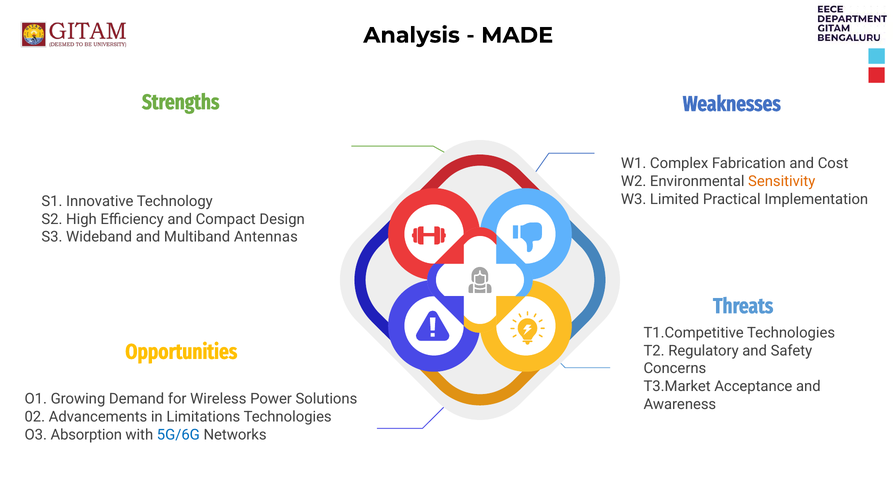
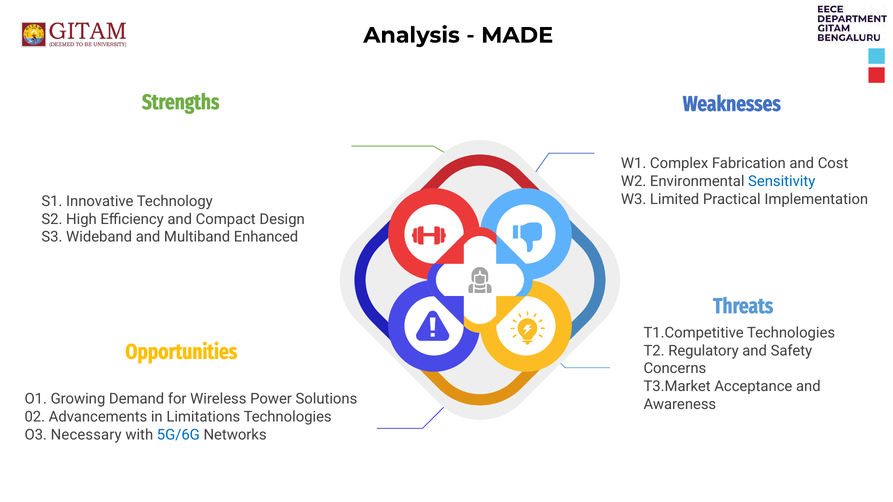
Sensitivity colour: orange -> blue
Antennas: Antennas -> Enhanced
Absorption: Absorption -> Necessary
